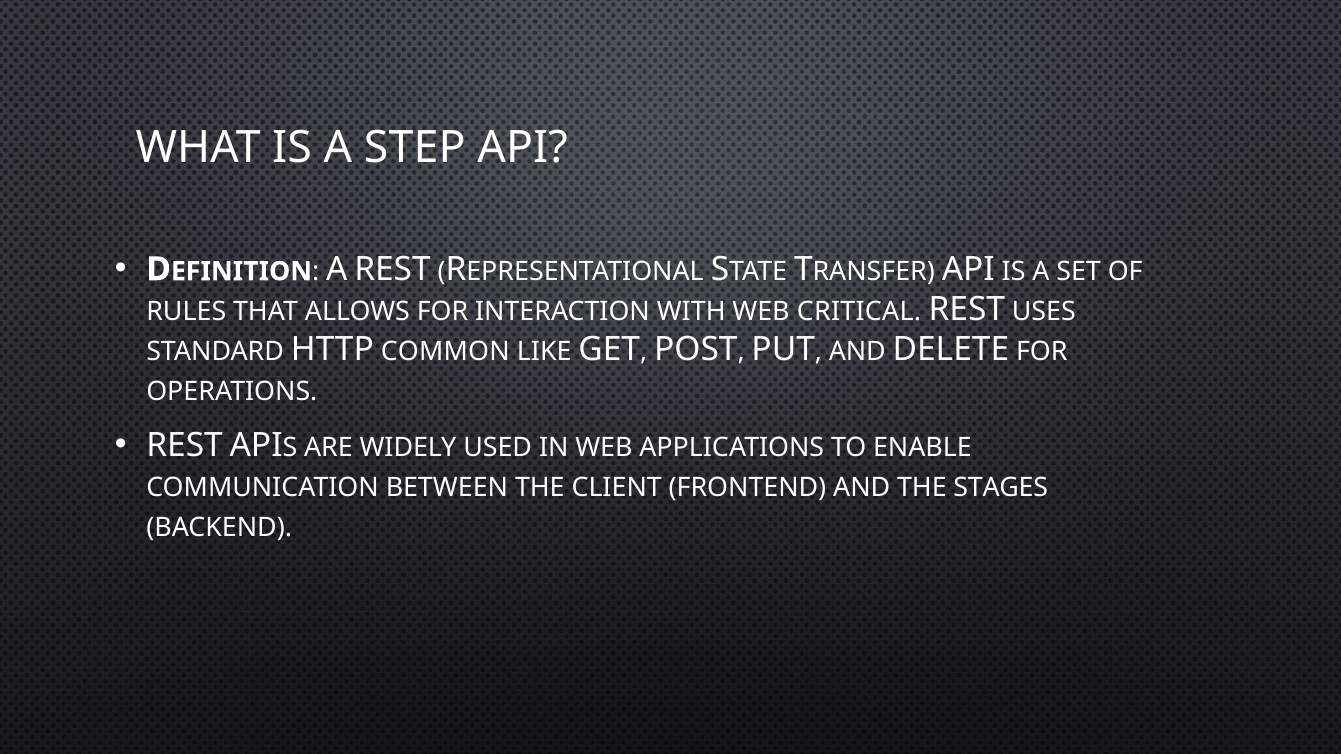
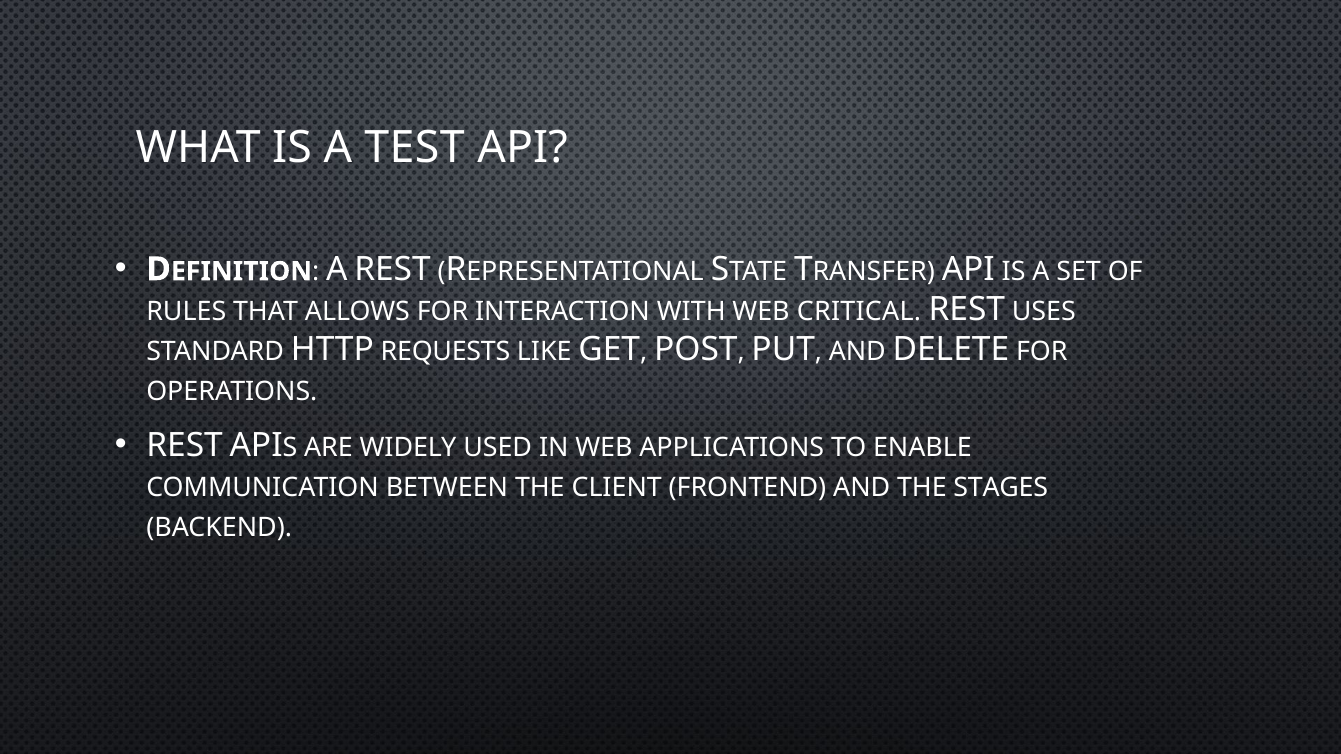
STEP: STEP -> TEST
COMMON: COMMON -> REQUESTS
